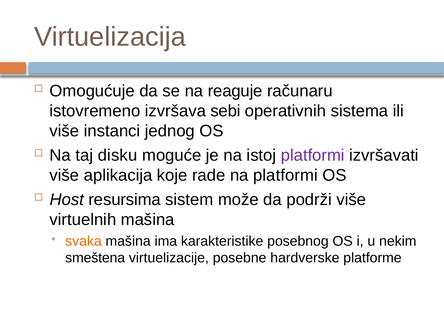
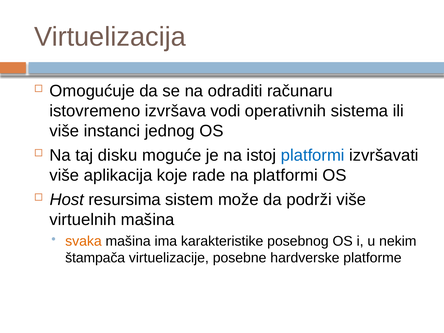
reaguje: reaguje -> odraditi
sebi: sebi -> vodi
platformi at (313, 155) colour: purple -> blue
smeštena: smeštena -> štampača
